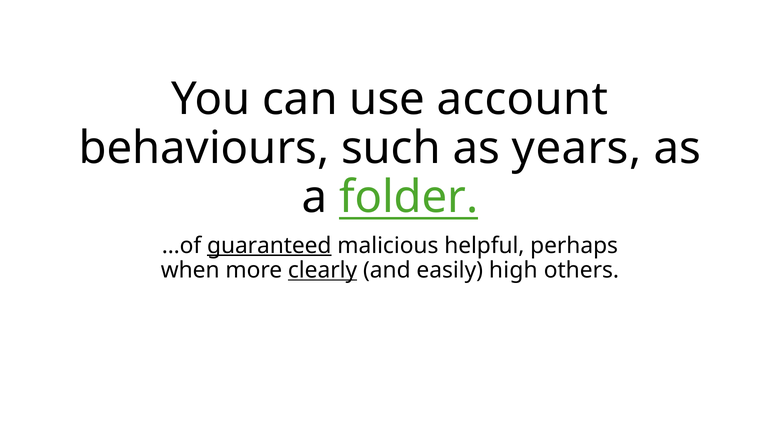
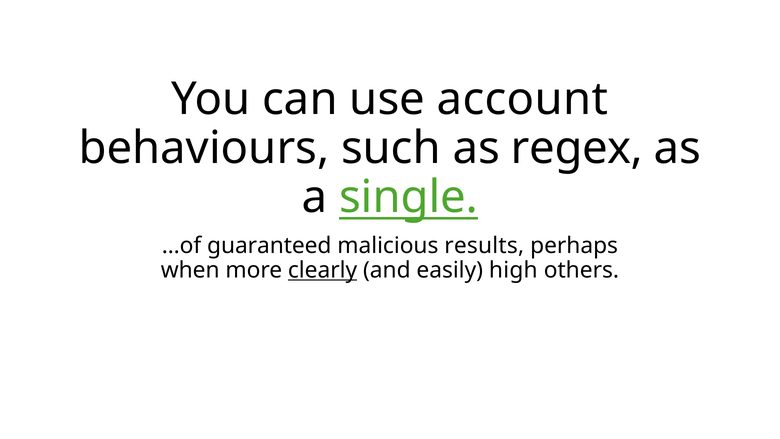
years: years -> regex
folder: folder -> single
guaranteed underline: present -> none
helpful: helpful -> results
